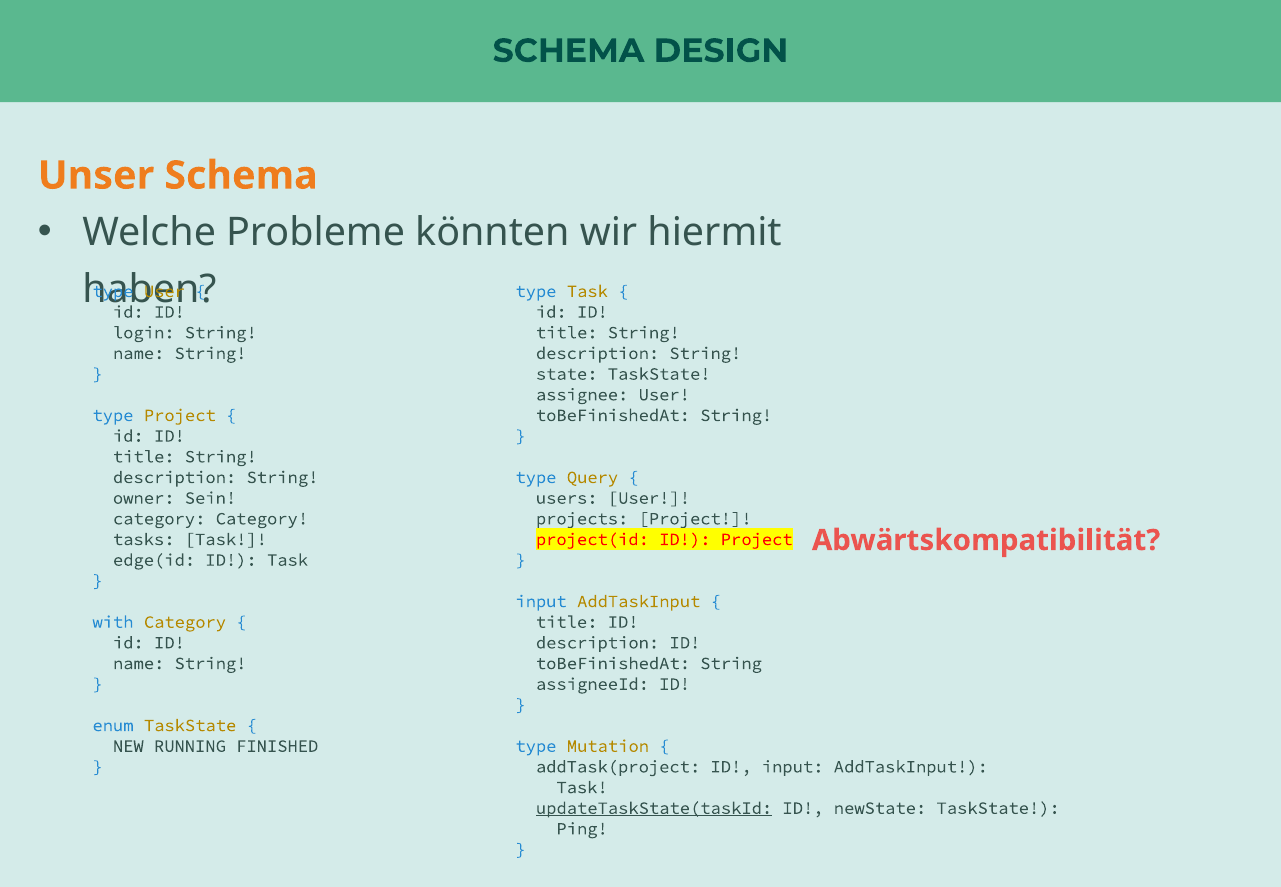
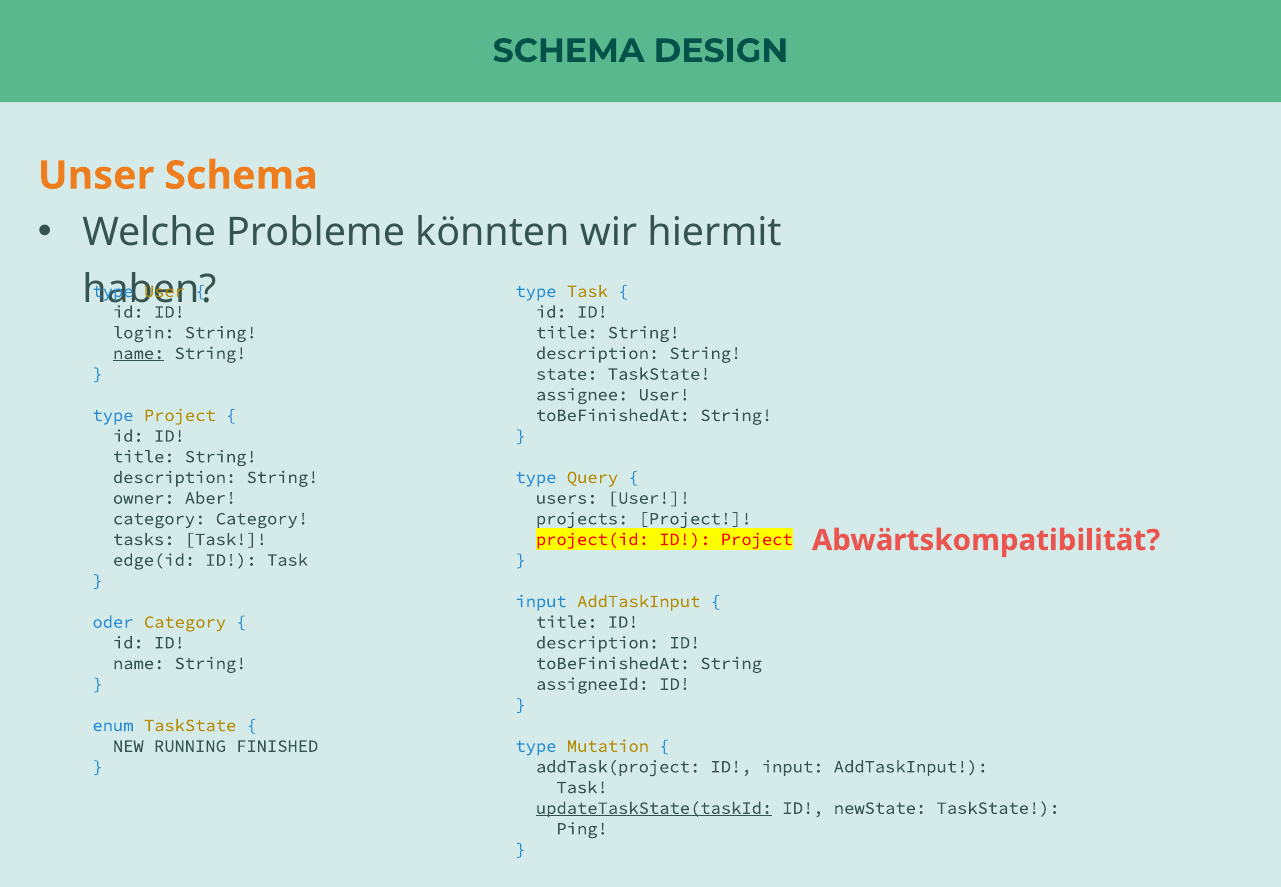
name at (139, 353) underline: none -> present
Sein: Sein -> Aber
with: with -> oder
